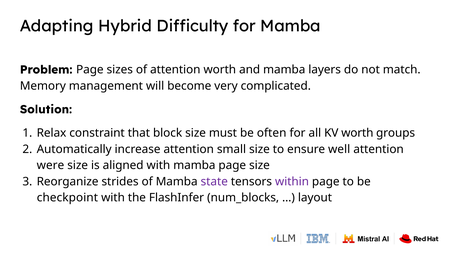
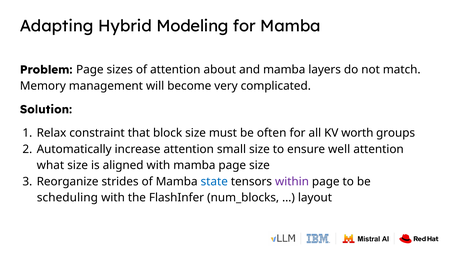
Difficulty: Difficulty -> Modeling
attention worth: worth -> about
were: were -> what
state colour: purple -> blue
checkpoint: checkpoint -> scheduling
